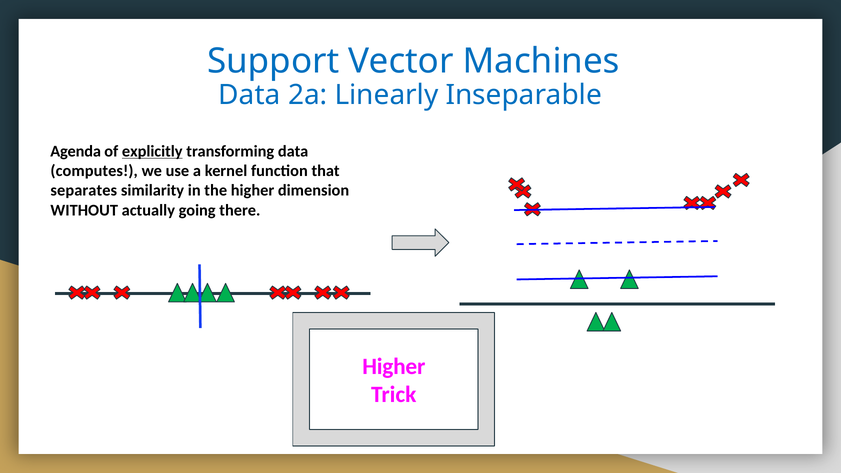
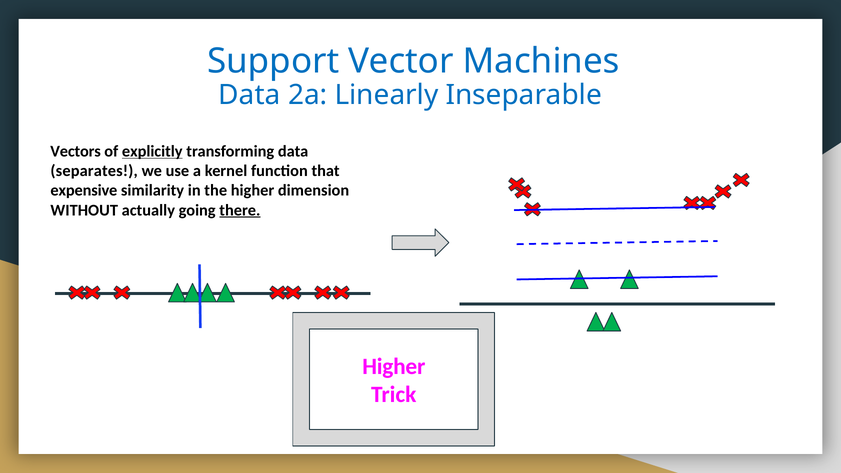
Agenda: Agenda -> Vectors
computes: computes -> separates
separates: separates -> expensive
there underline: none -> present
